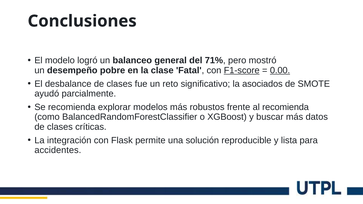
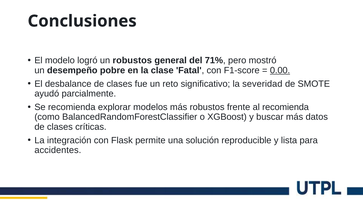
un balanceo: balanceo -> robustos
F1-score underline: present -> none
asociados: asociados -> severidad
